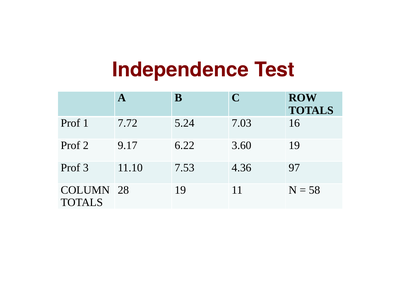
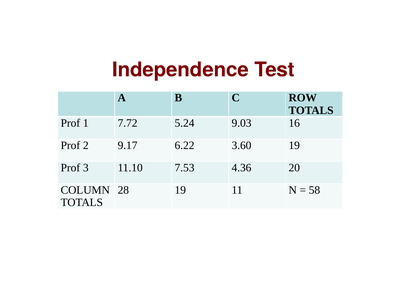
7.03: 7.03 -> 9.03
97: 97 -> 20
